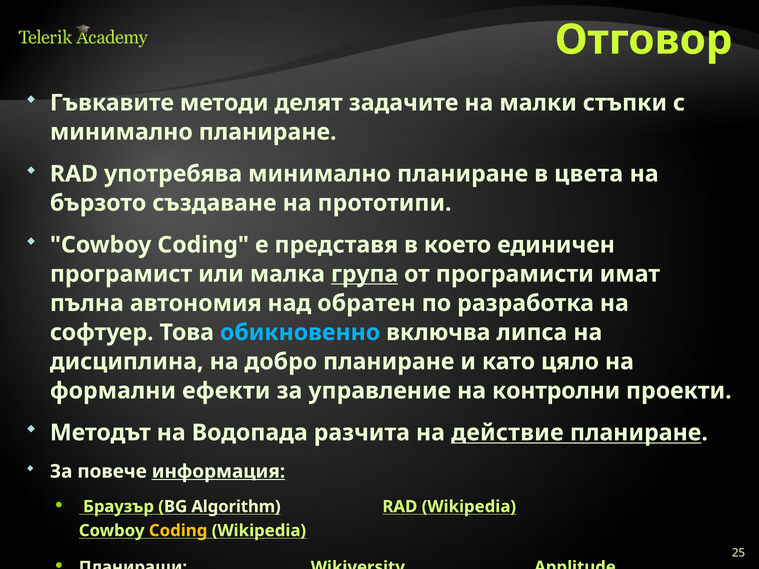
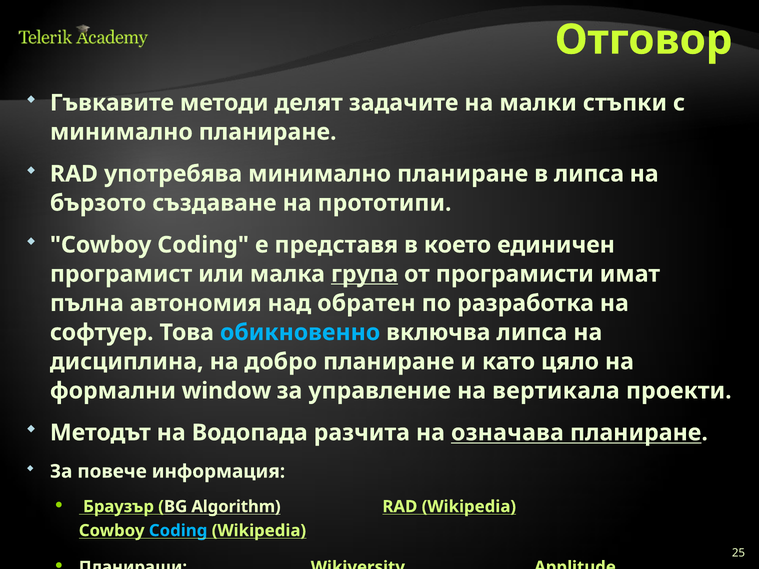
в цвета: цвета -> липса
ефекти: ефекти -> window
контролни: контролни -> вертикала
действие: действие -> означава
информация underline: present -> none
Coding at (178, 531) colour: yellow -> light blue
